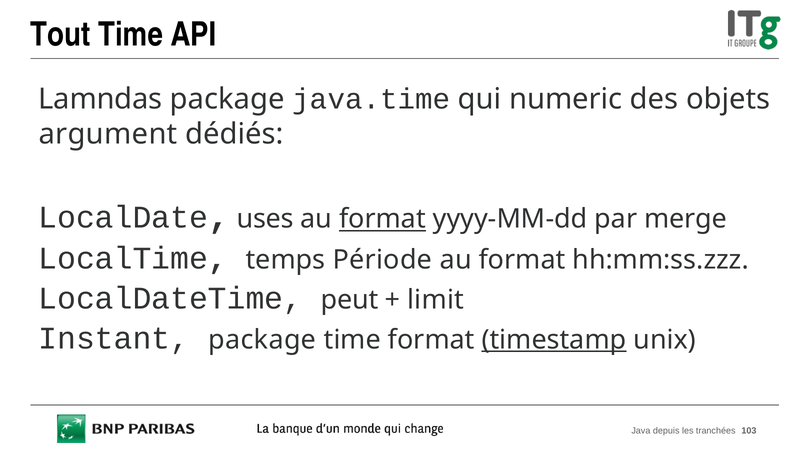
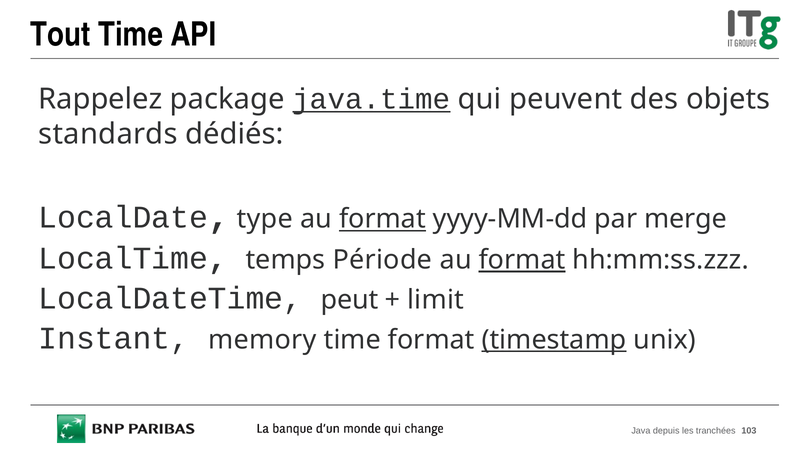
Lamndas: Lamndas -> Rappelez
java.time underline: none -> present
numeric: numeric -> peuvent
argument: argument -> standards
uses: uses -> type
format at (522, 260) underline: none -> present
Instant package: package -> memory
